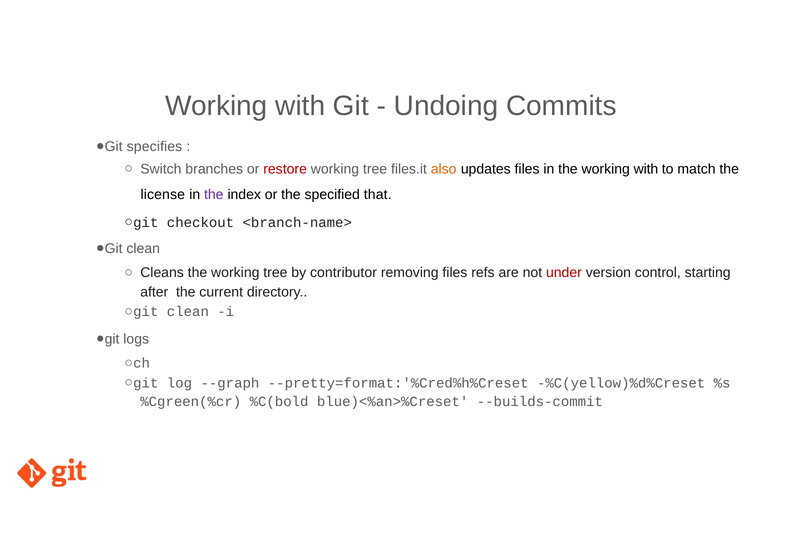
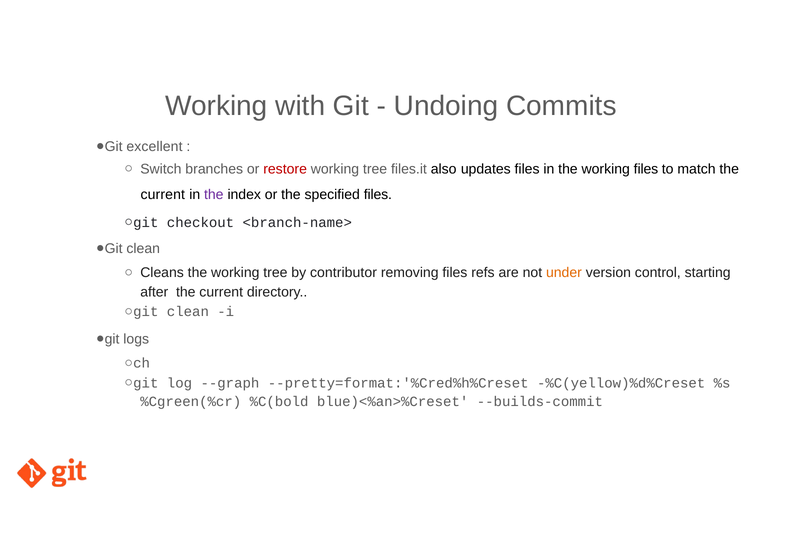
speciﬁes: speciﬁes -> excellent
also colour: orange -> black
the working with: with -> ﬁles
license at (163, 195): license -> current
speciﬁed that: that -> files
under colour: red -> orange
